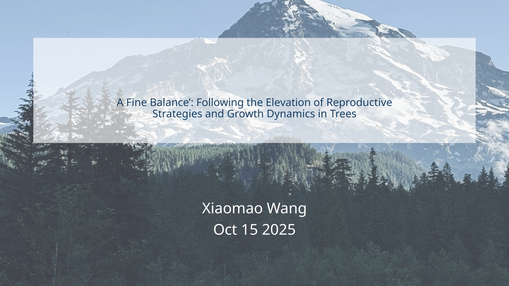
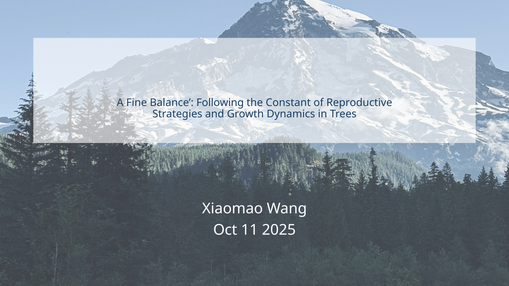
Elevation: Elevation -> Constant
15: 15 -> 11
